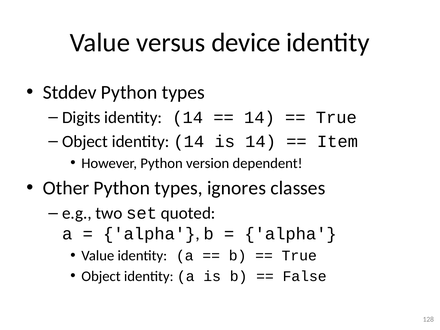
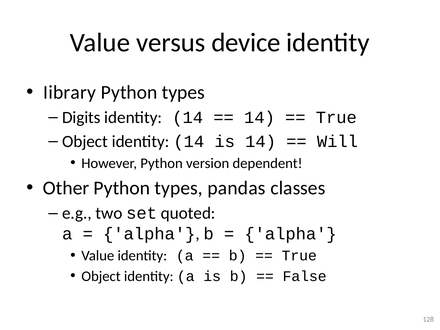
Stddev: Stddev -> Iibrary
Item: Item -> Will
ignores: ignores -> pandas
